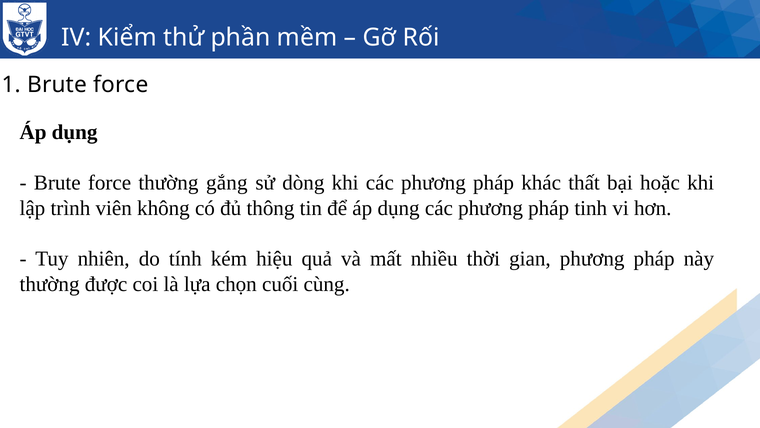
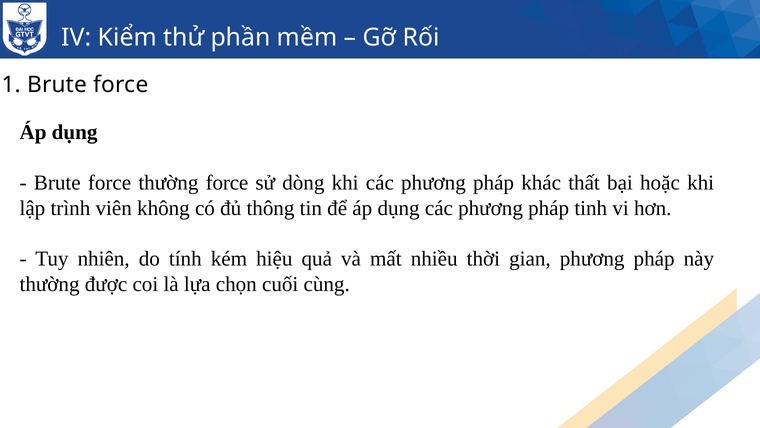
thường gắng: gắng -> force
